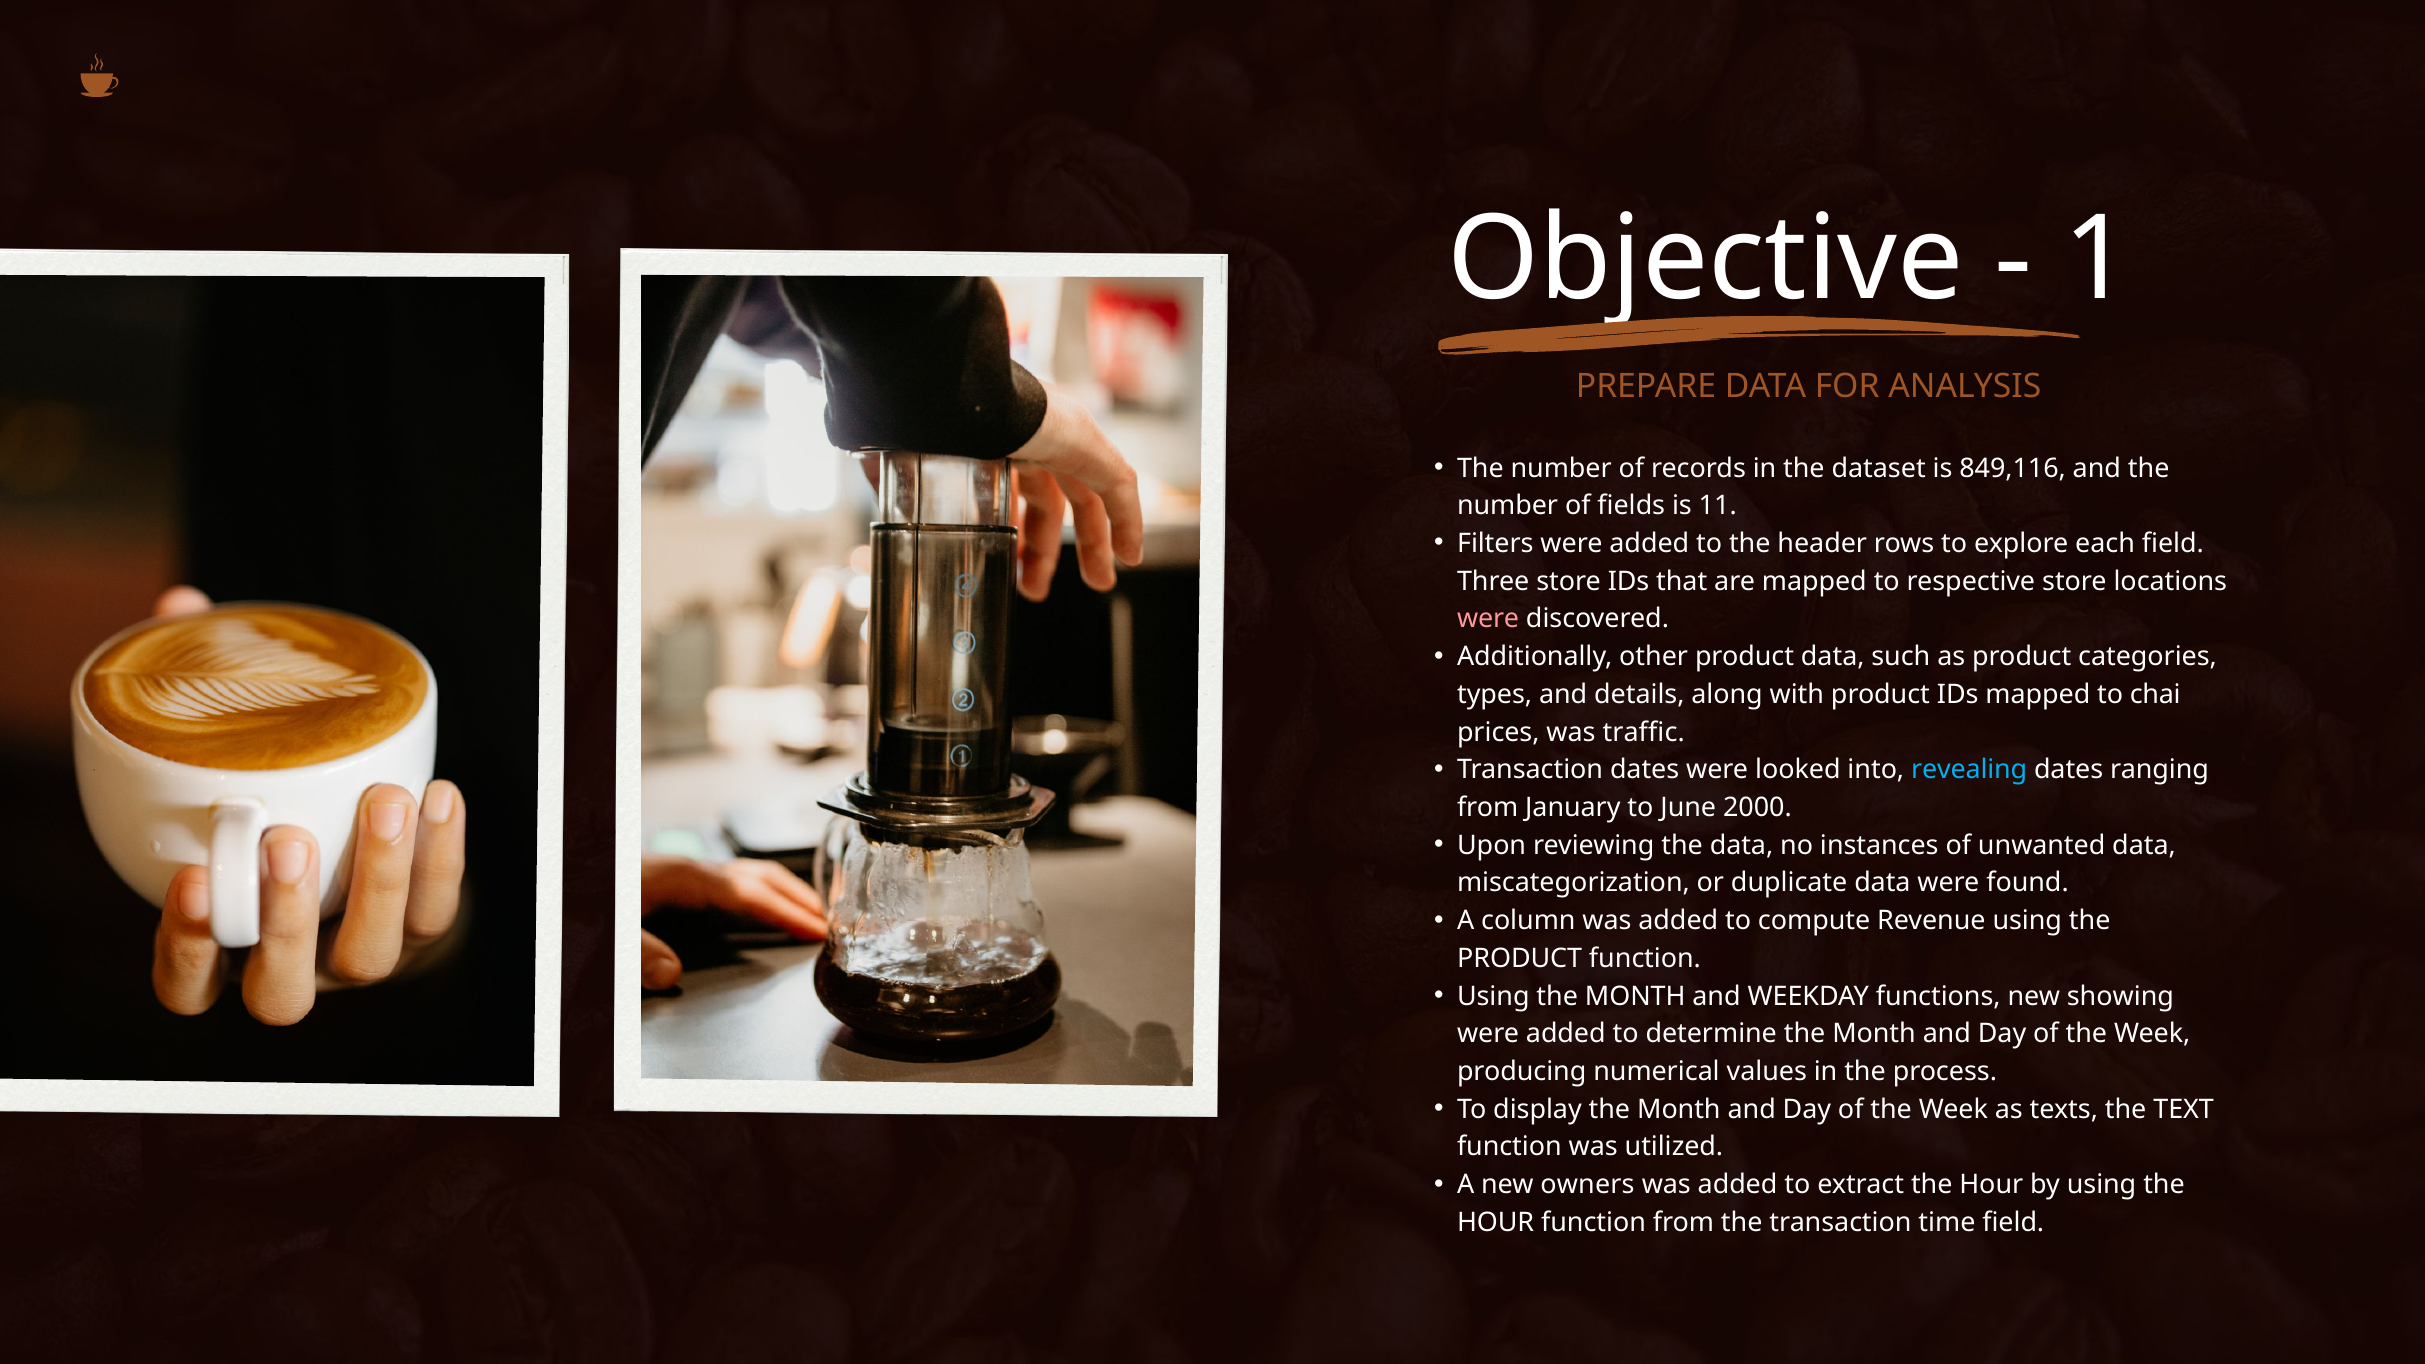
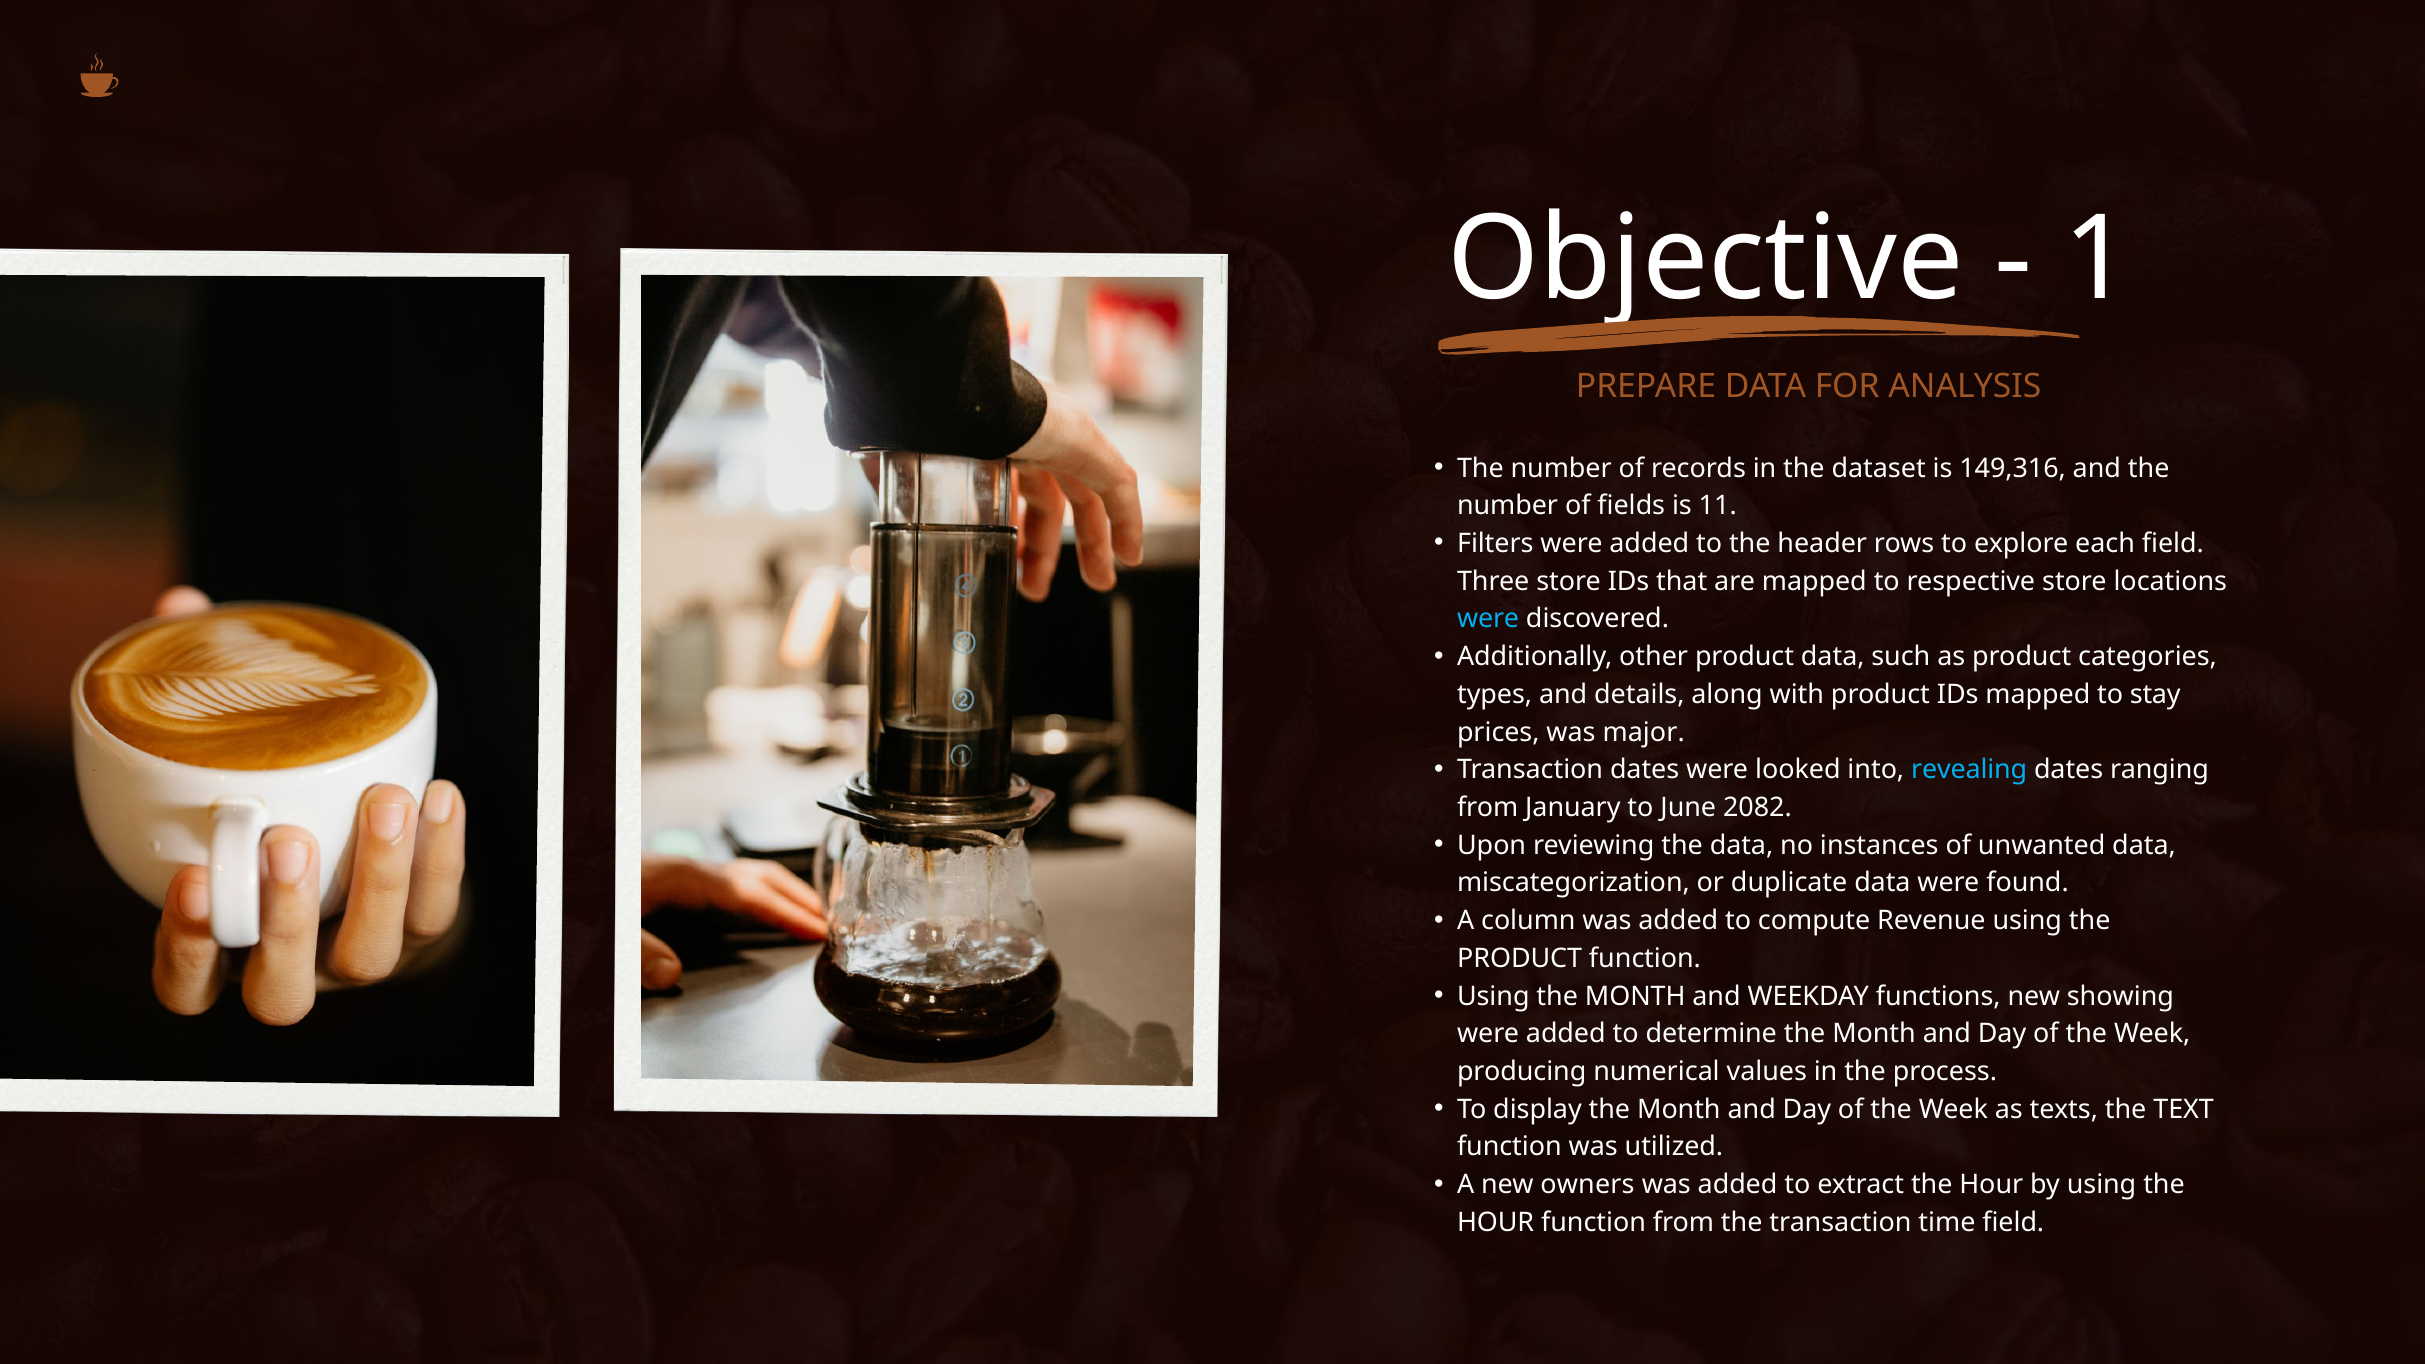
849,116: 849,116 -> 149,316
were at (1488, 619) colour: pink -> light blue
chai: chai -> stay
traffic: traffic -> major
2000: 2000 -> 2082
